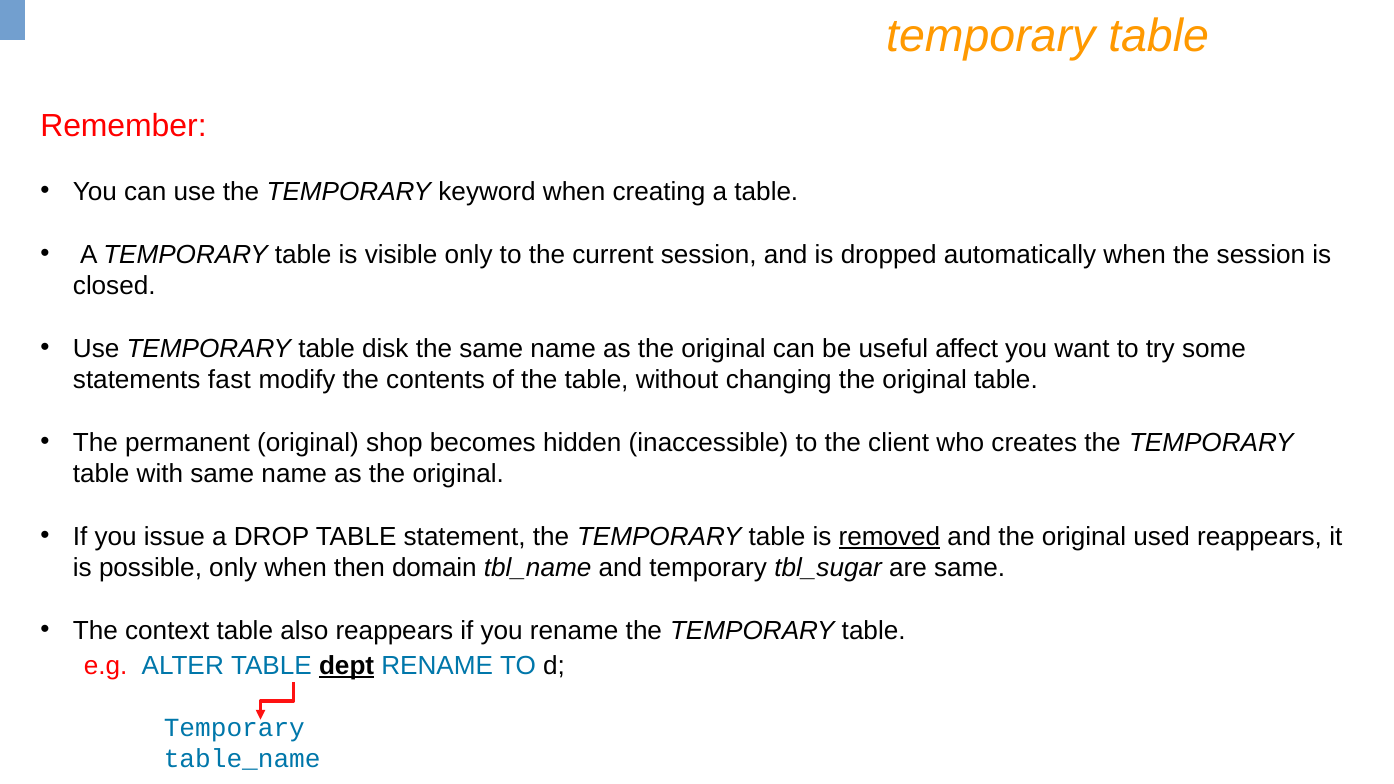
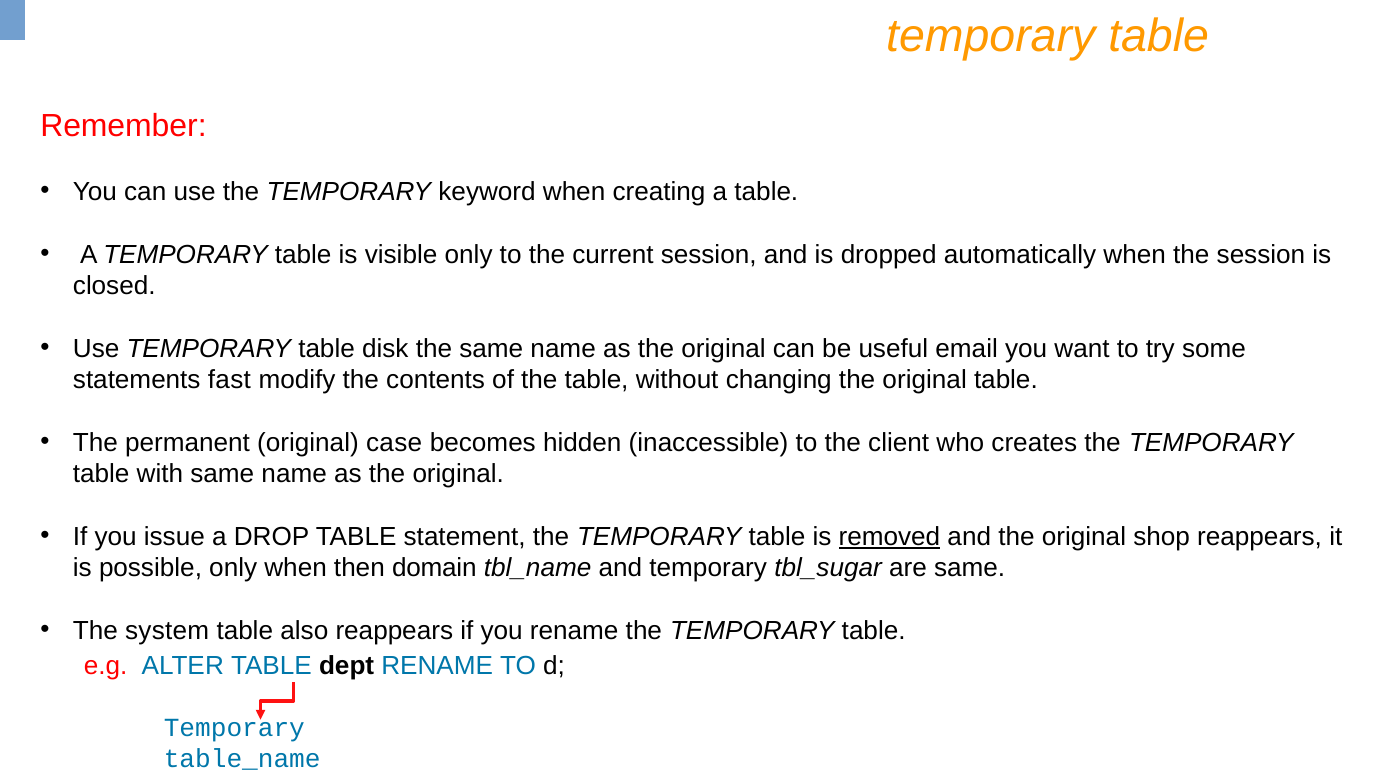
affect: affect -> email
shop: shop -> case
used: used -> shop
context: context -> system
dept underline: present -> none
